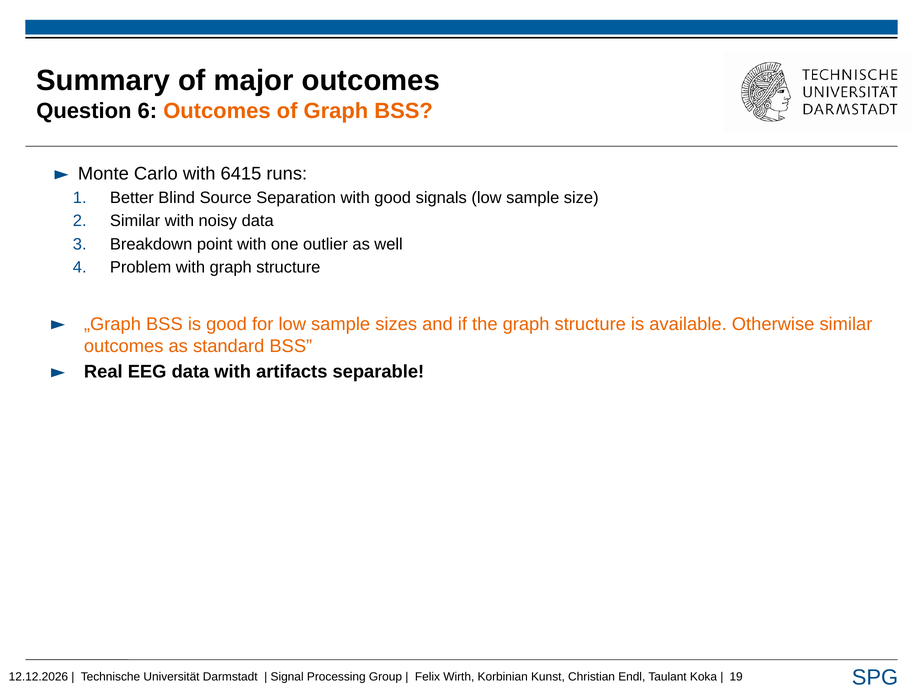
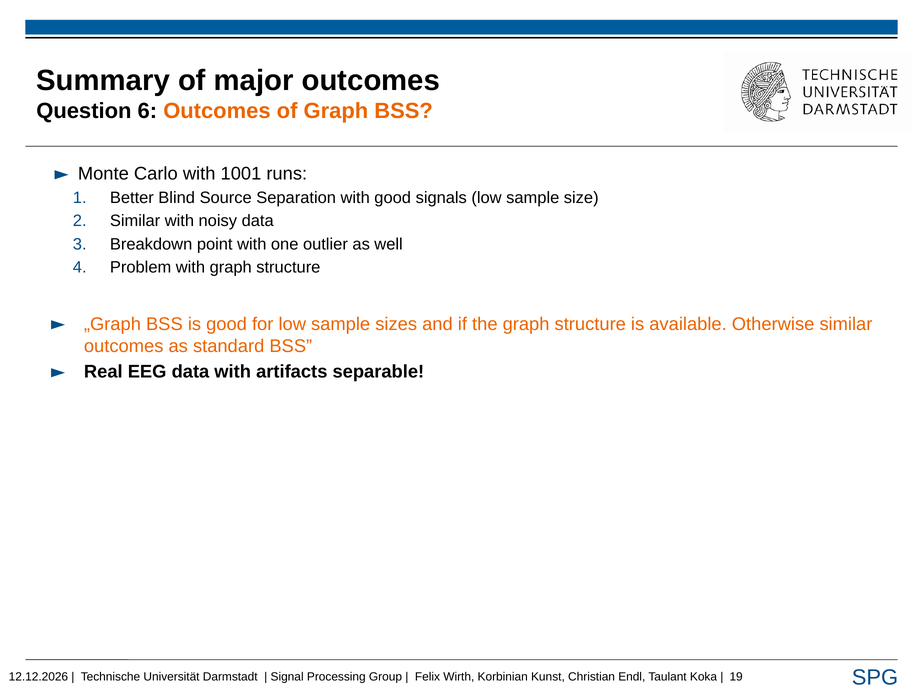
6415: 6415 -> 1001
